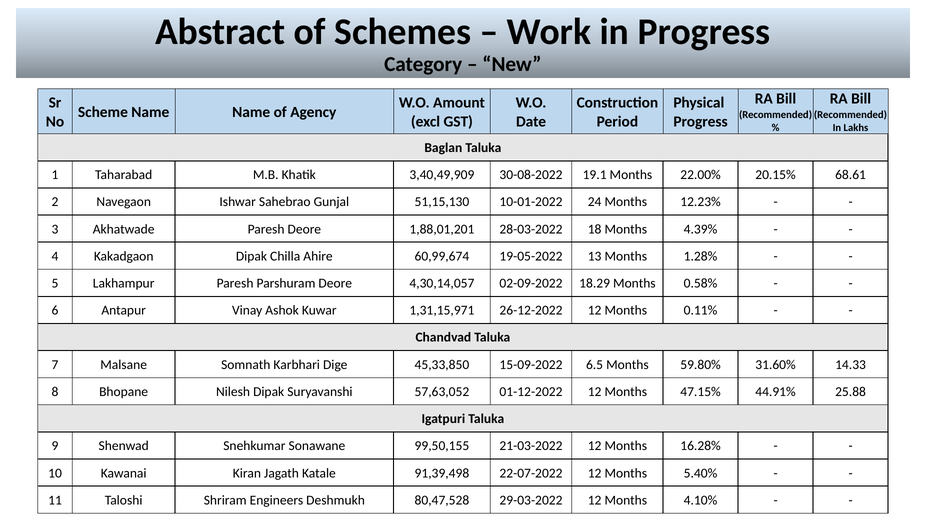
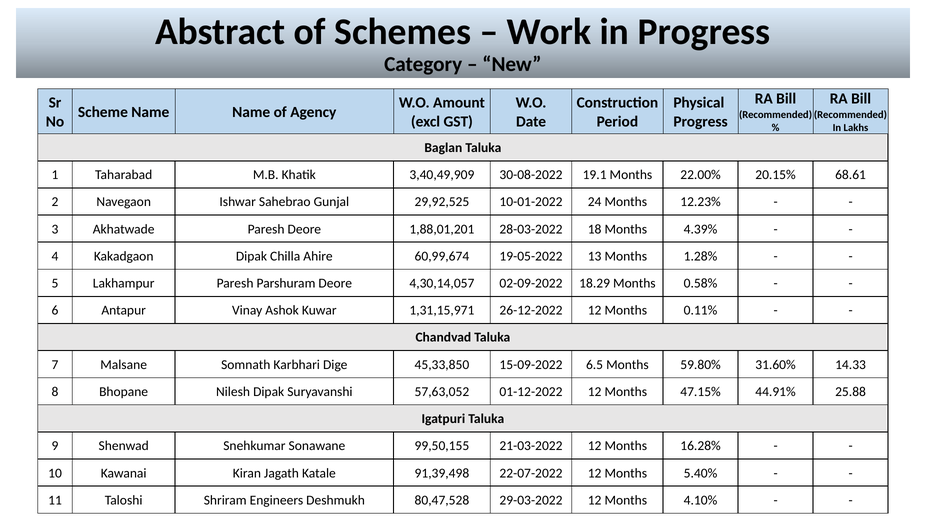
51,15,130: 51,15,130 -> 29,92,525
